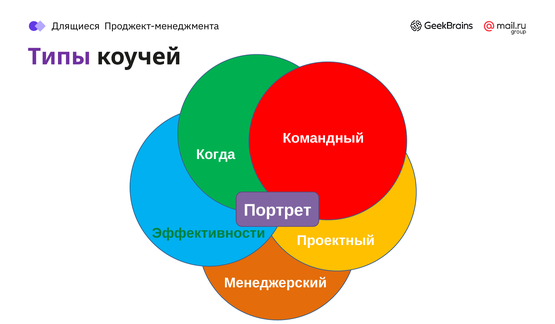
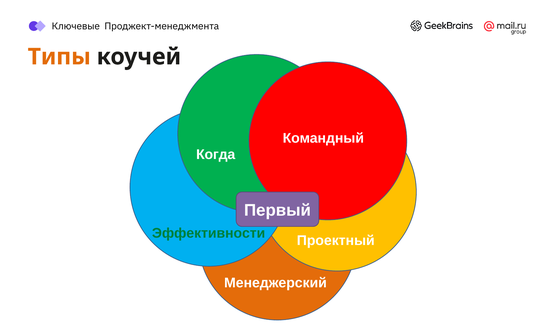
Длящиеся: Длящиеся -> Ключевые
Типы colour: purple -> orange
Портрет: Портрет -> Первый
